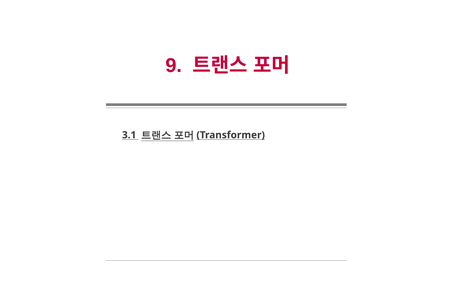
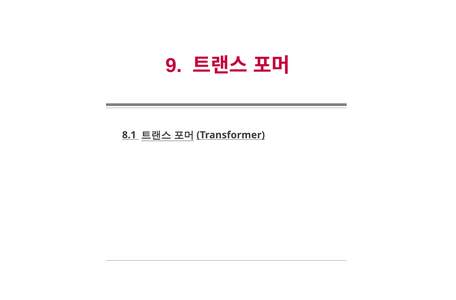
3.1: 3.1 -> 8.1
